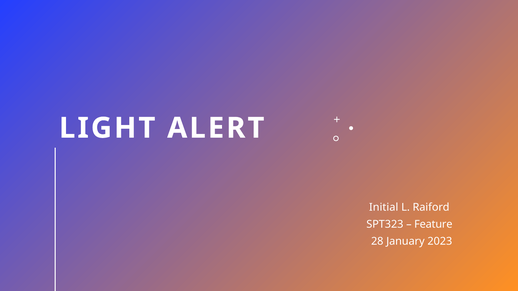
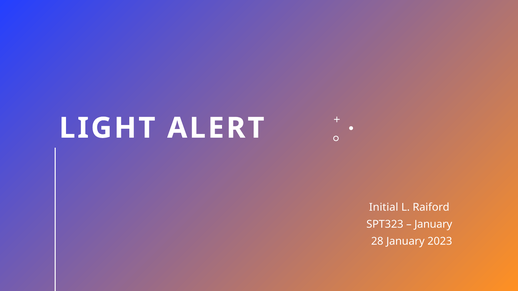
Feature at (433, 224): Feature -> January
